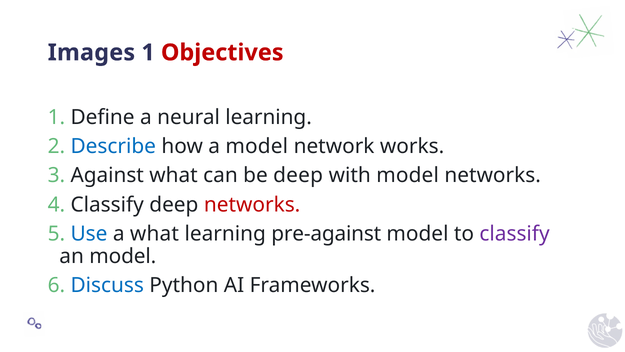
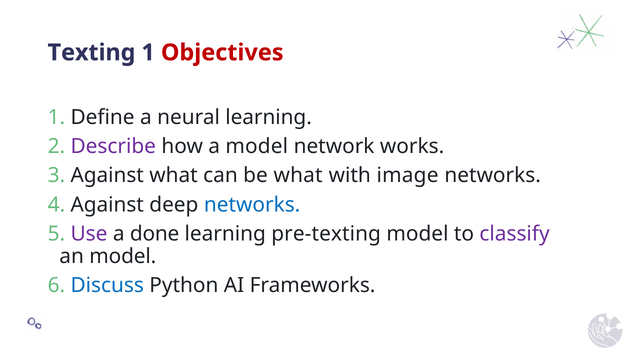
Images: Images -> Texting
Describe colour: blue -> purple
be deep: deep -> what
with model: model -> image
Classify at (107, 204): Classify -> Against
networks at (252, 204) colour: red -> blue
Use colour: blue -> purple
a what: what -> done
pre-against: pre-against -> pre-texting
